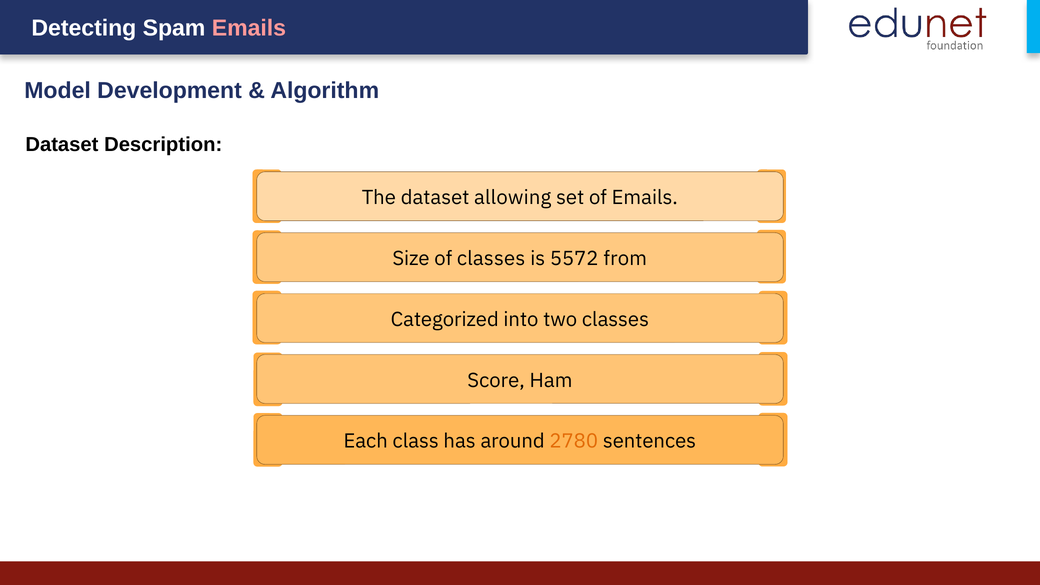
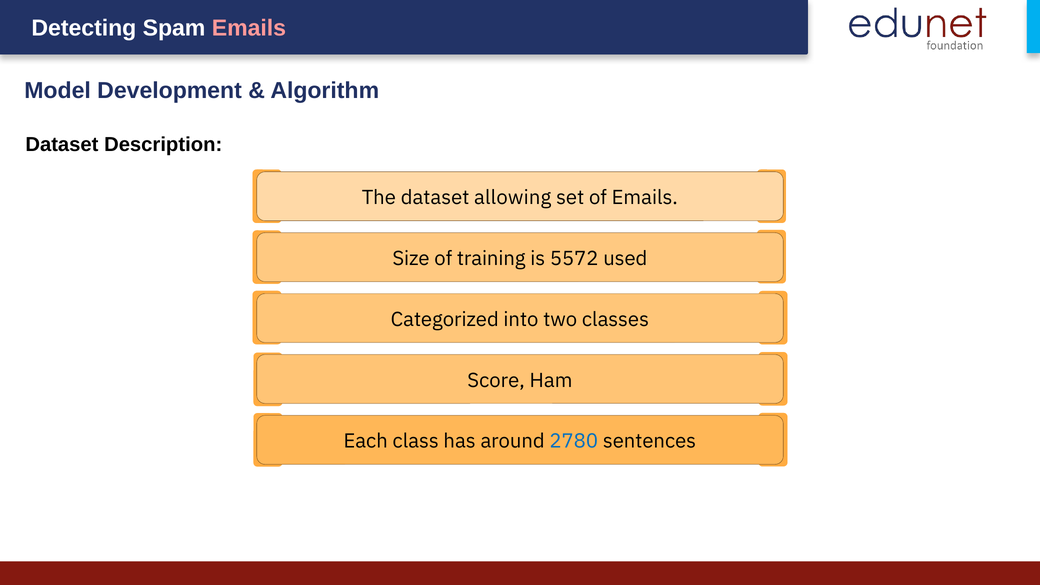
of classes: classes -> training
from: from -> used
2780 colour: orange -> blue
